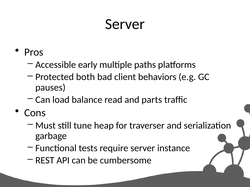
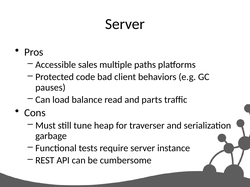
early: early -> sales
both: both -> code
